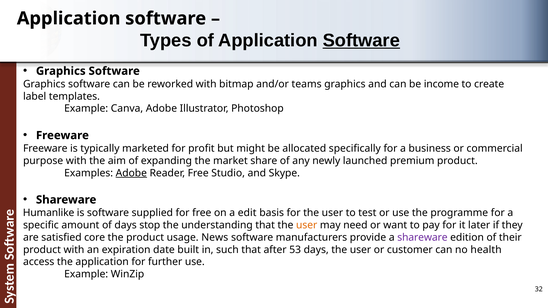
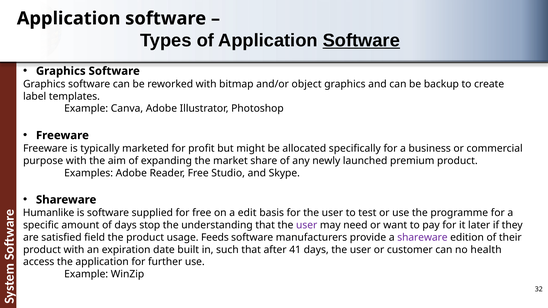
teams: teams -> object
income: income -> backup
Adobe at (131, 173) underline: present -> none
user at (307, 225) colour: orange -> purple
core: core -> field
News: News -> Feeds
53: 53 -> 41
